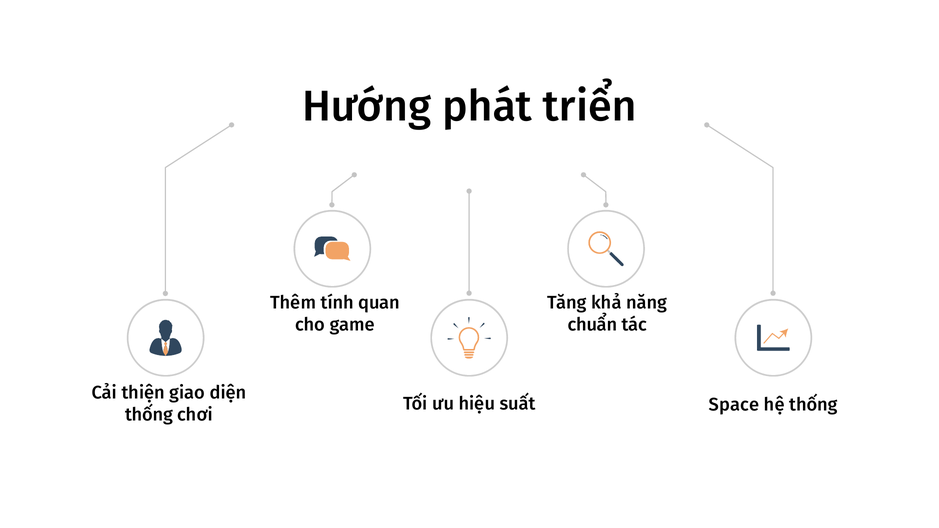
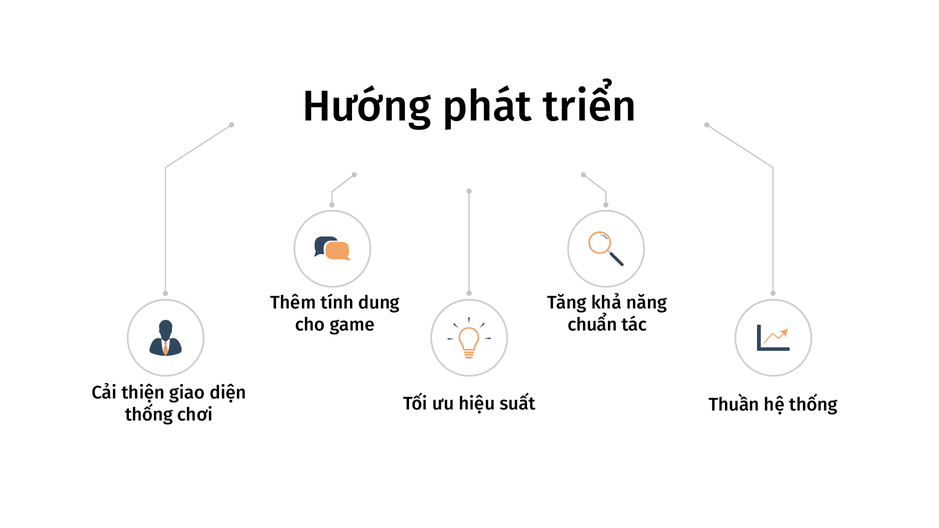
quan: quan -> dung
Space: Space -> Thuần
